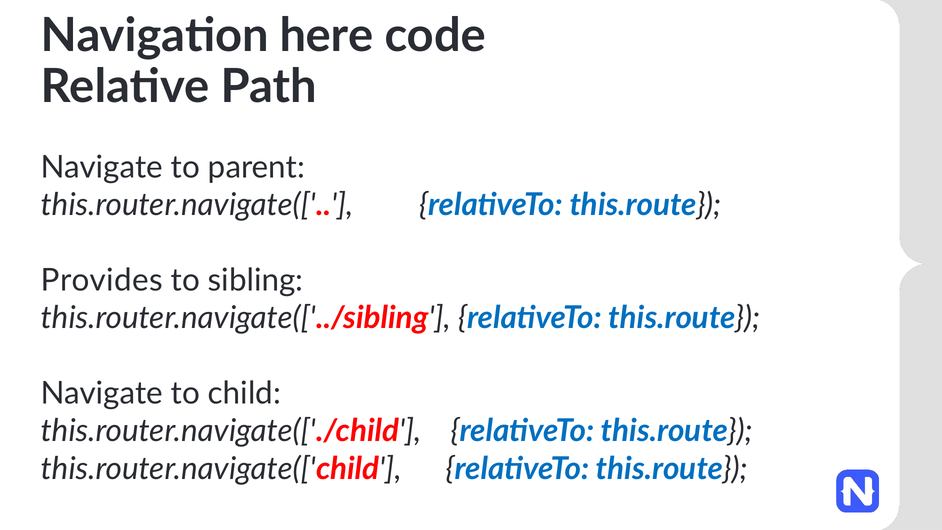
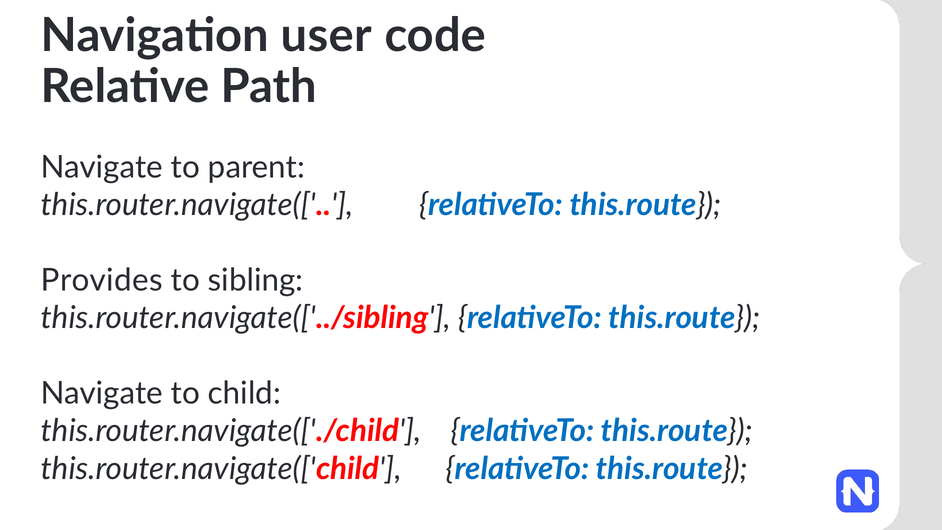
here: here -> user
